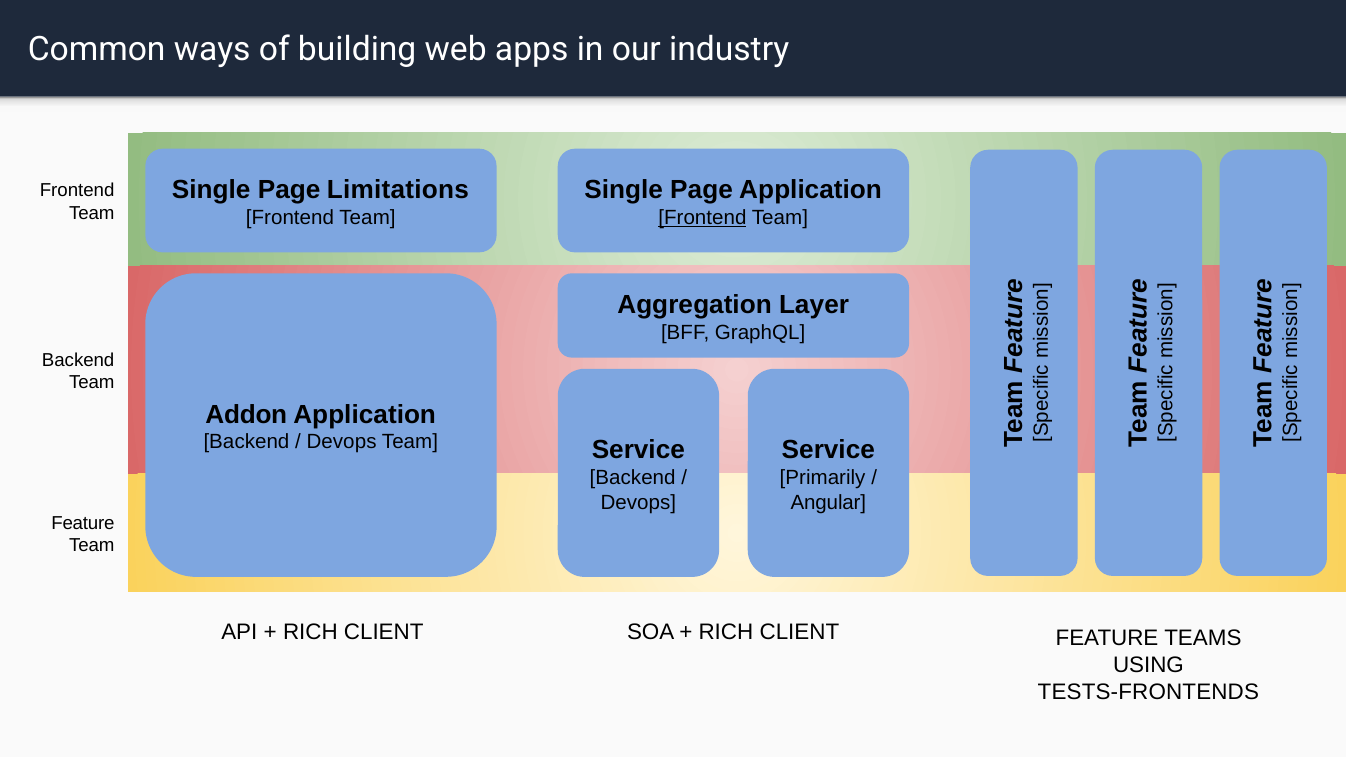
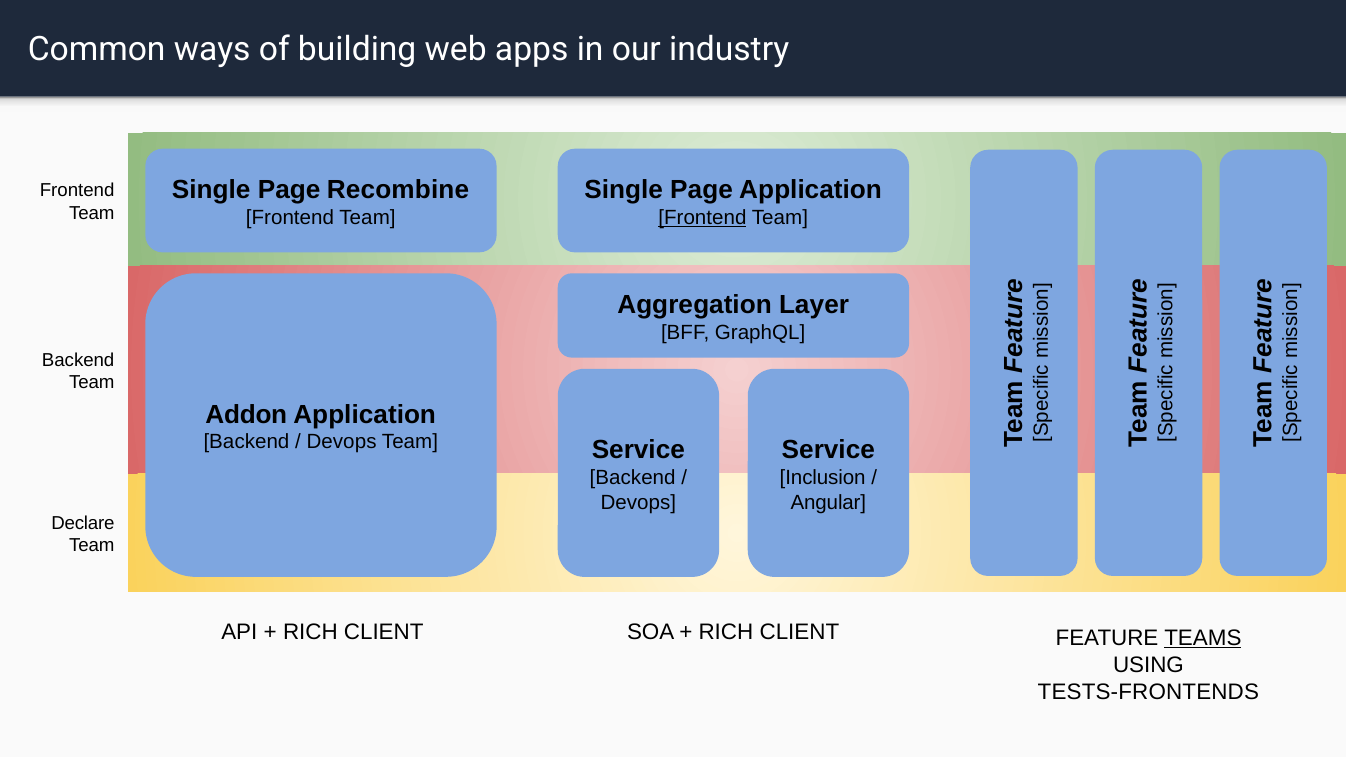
Limitations: Limitations -> Recombine
Primarily: Primarily -> Inclusion
Feature at (83, 523): Feature -> Declare
TEAMS underline: none -> present
